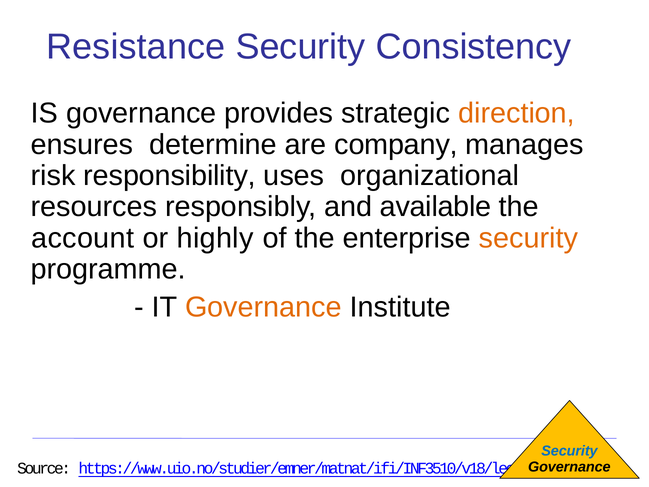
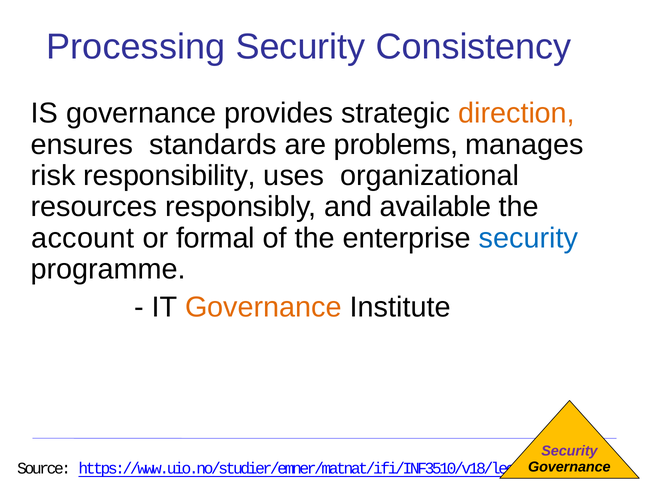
Resistance: Resistance -> Processing
determine: determine -> standards
company: company -> problems
highly: highly -> formal
security at (528, 238) colour: orange -> blue
Security at (569, 451) colour: blue -> purple
